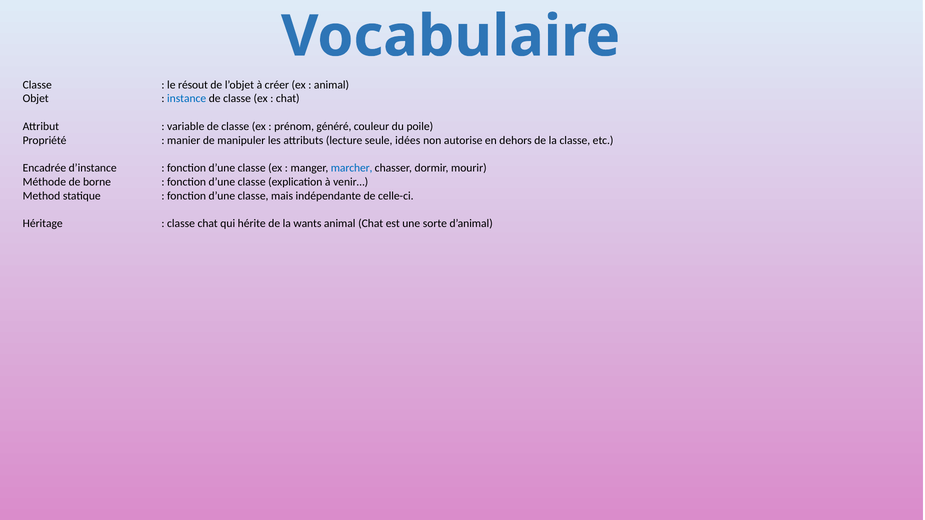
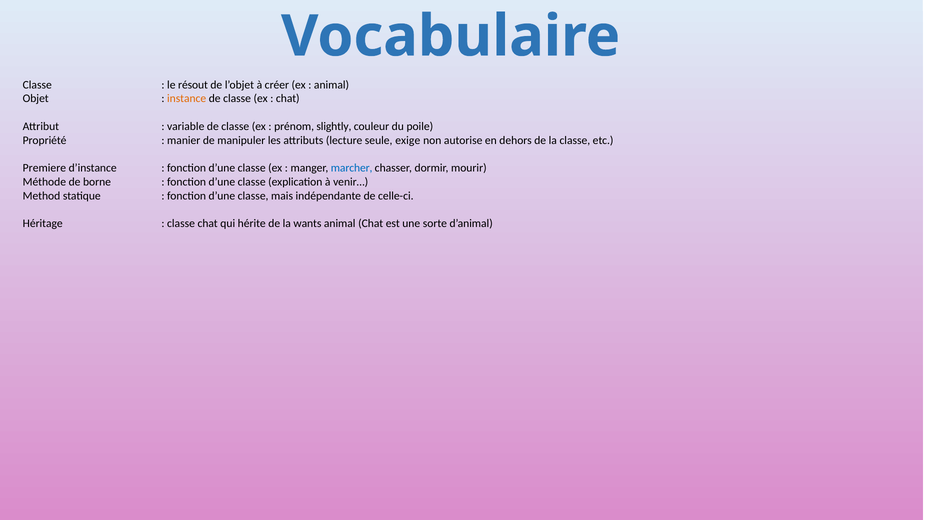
instance colour: blue -> orange
généré: généré -> slightly
idées: idées -> exige
Encadrée: Encadrée -> Premiere
